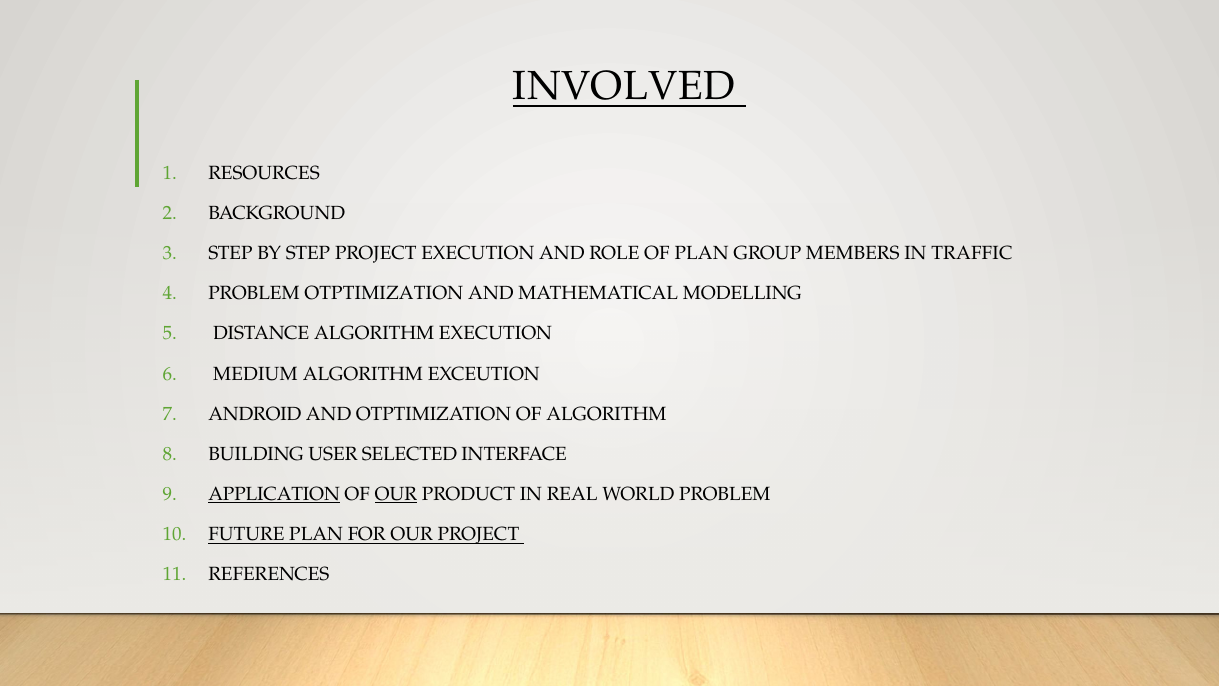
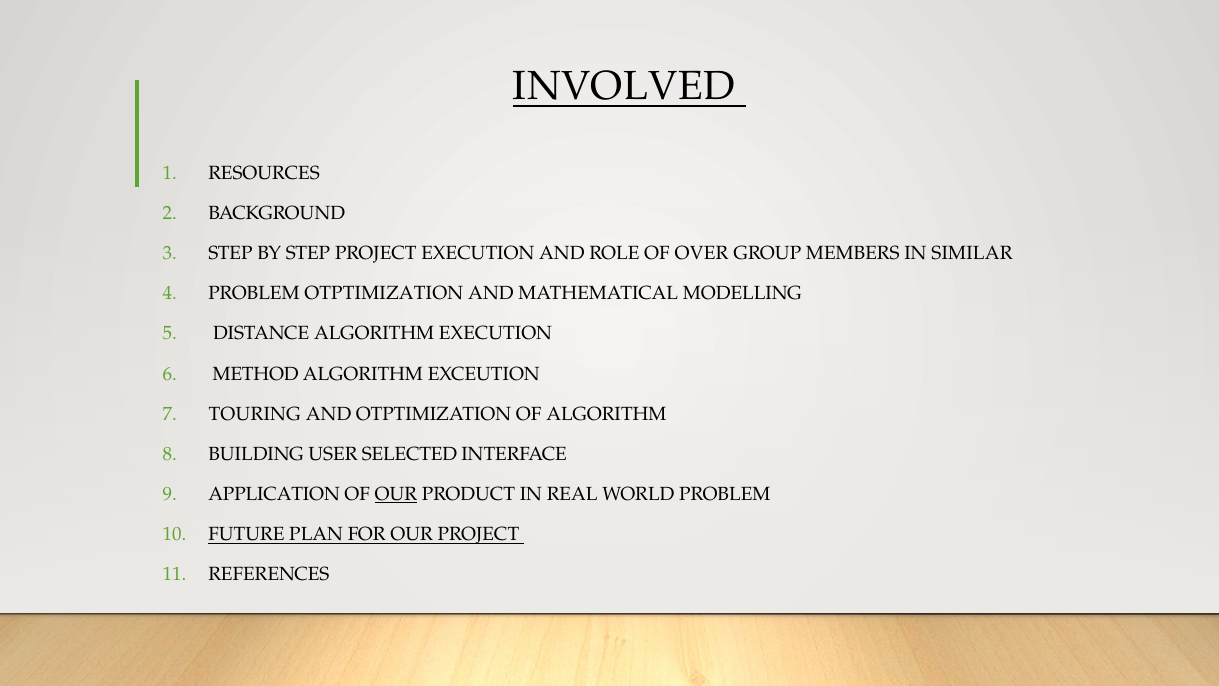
OF PLAN: PLAN -> OVER
TRAFFIC: TRAFFIC -> SIMILAR
MEDIUM: MEDIUM -> METHOD
ANDROID: ANDROID -> TOURING
APPLICATION underline: present -> none
